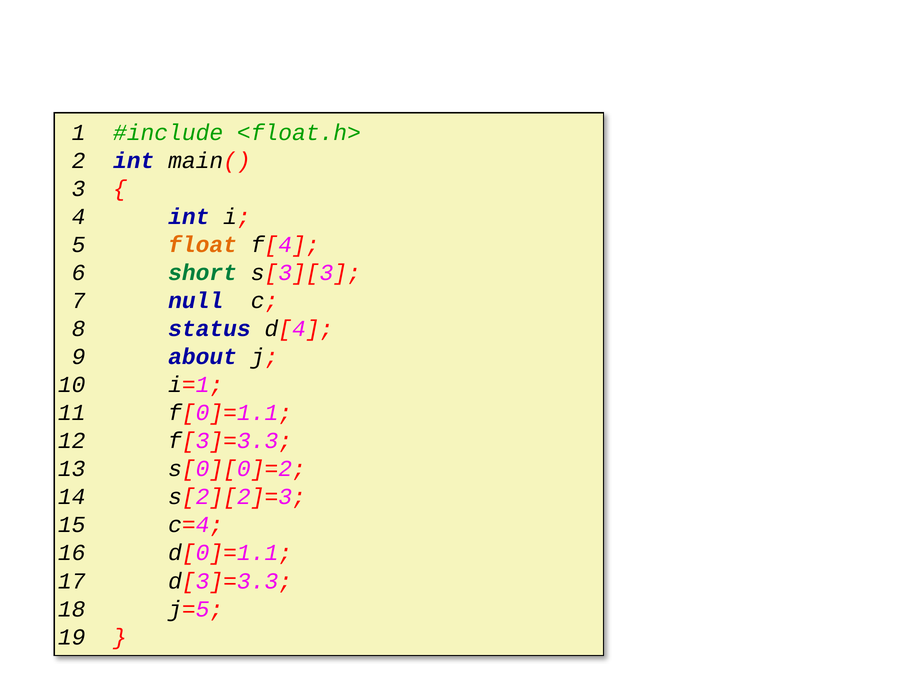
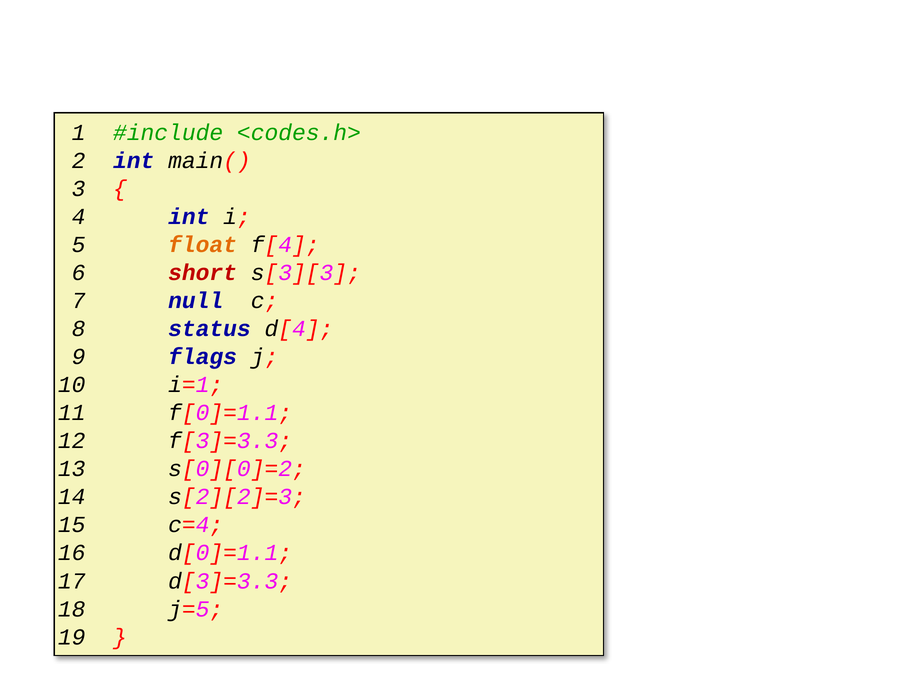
<float.h>: <float.h> -> <codes.h>
short colour: green -> red
about: about -> flags
